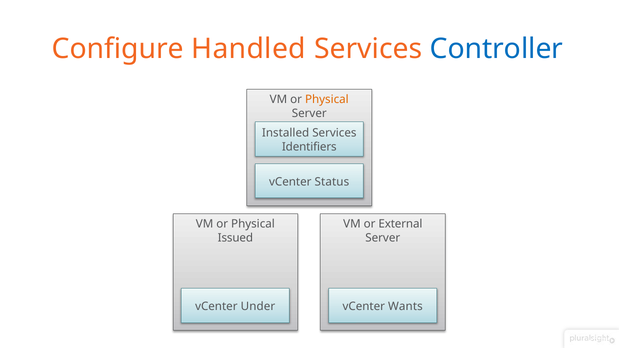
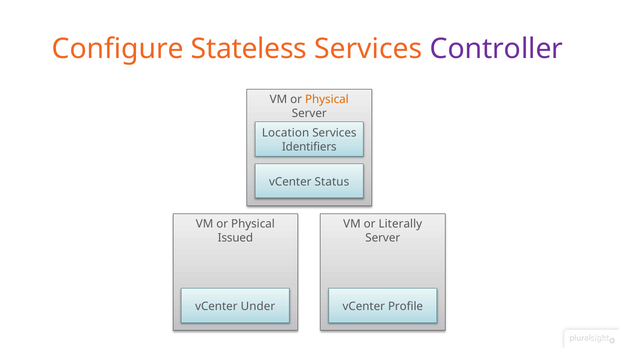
Handled: Handled -> Stateless
Controller colour: blue -> purple
Installed: Installed -> Location
External: External -> Literally
Wants: Wants -> Profile
